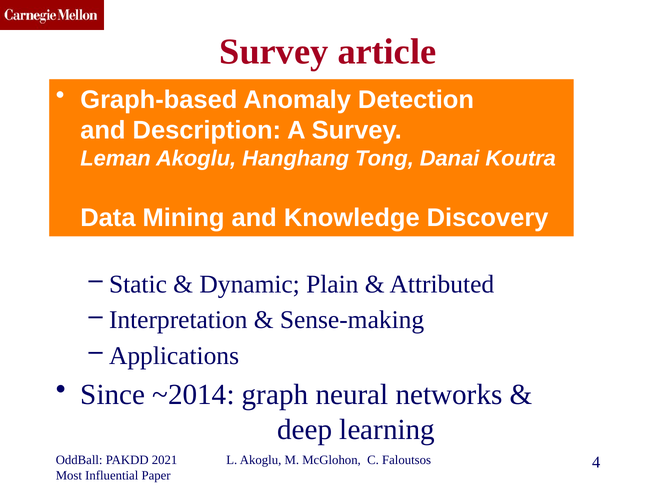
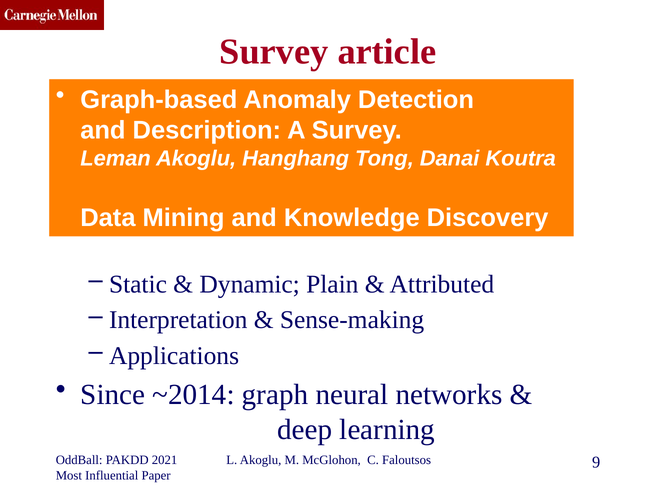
4: 4 -> 9
